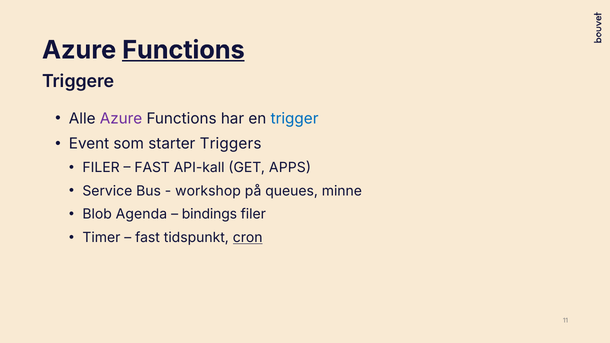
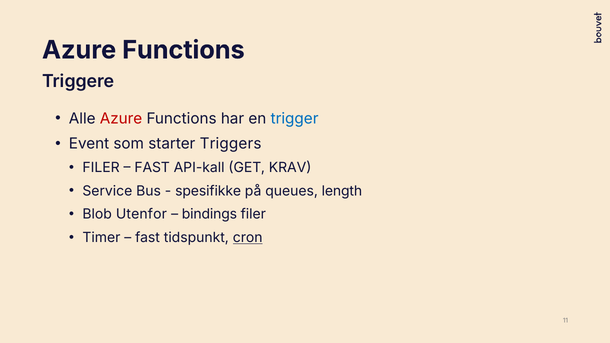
Functions at (183, 50) underline: present -> none
Azure at (121, 119) colour: purple -> red
APPS: APPS -> KRAV
workshop: workshop -> spesifikke
minne: minne -> length
Agenda: Agenda -> Utenfor
